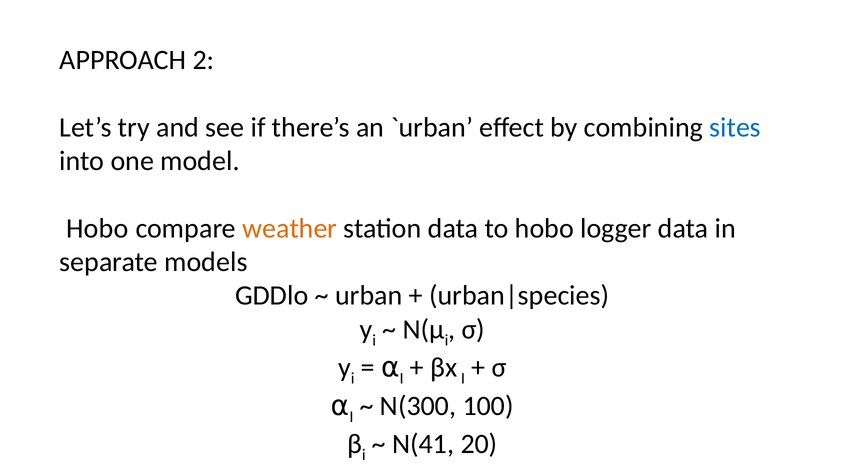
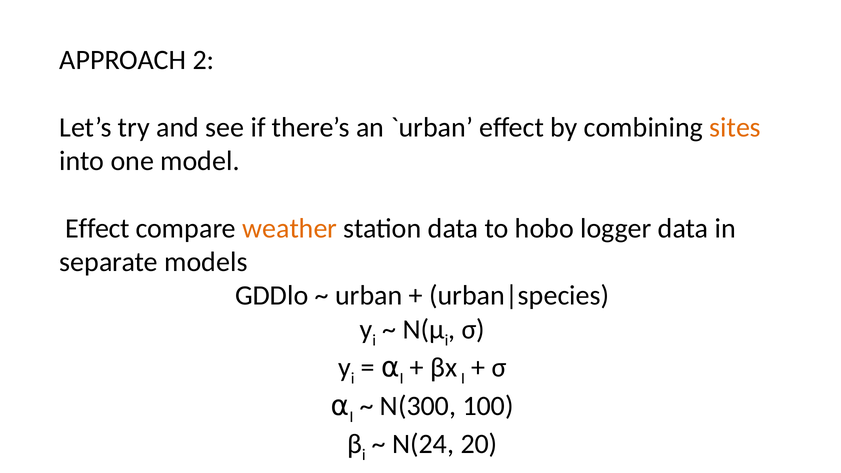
sites colour: blue -> orange
Hobo at (97, 228): Hobo -> Effect
N(41: N(41 -> N(24
